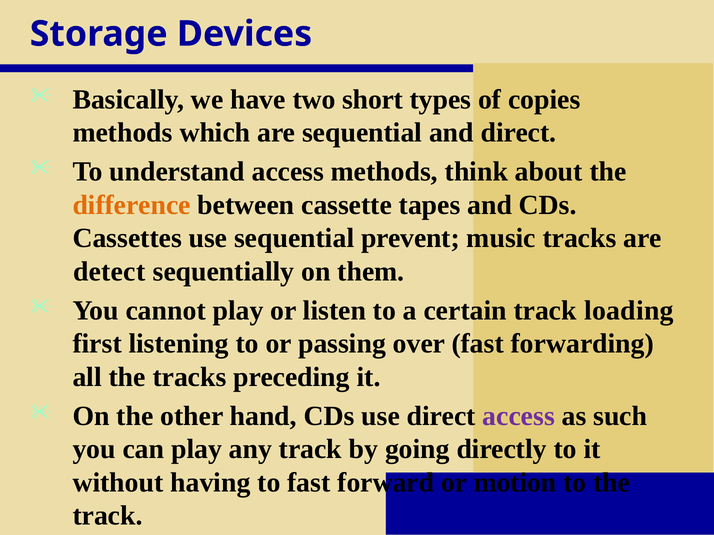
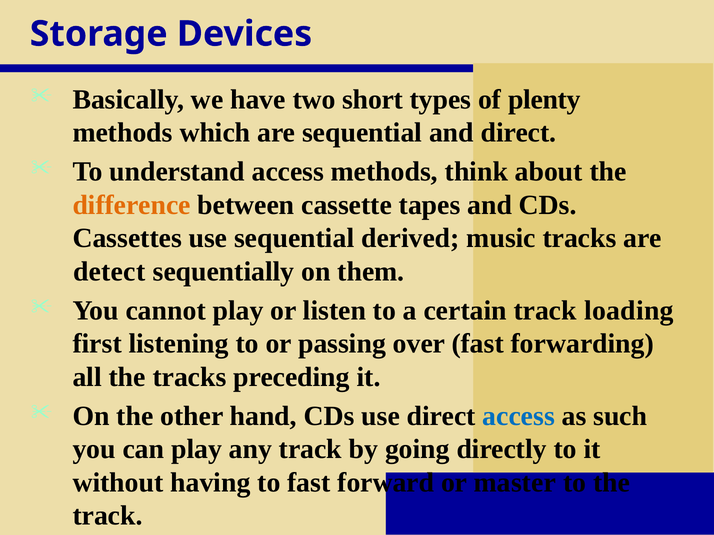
copies: copies -> plenty
prevent: prevent -> derived
access at (519, 416) colour: purple -> blue
motion: motion -> master
